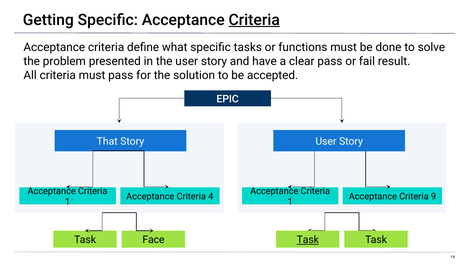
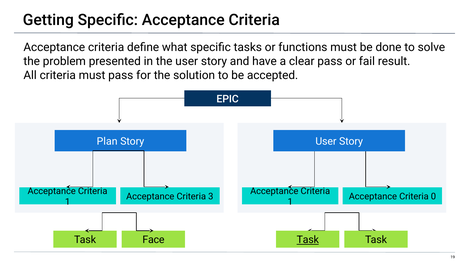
Criteria at (254, 20) underline: present -> none
That: That -> Plan
4: 4 -> 3
9: 9 -> 0
